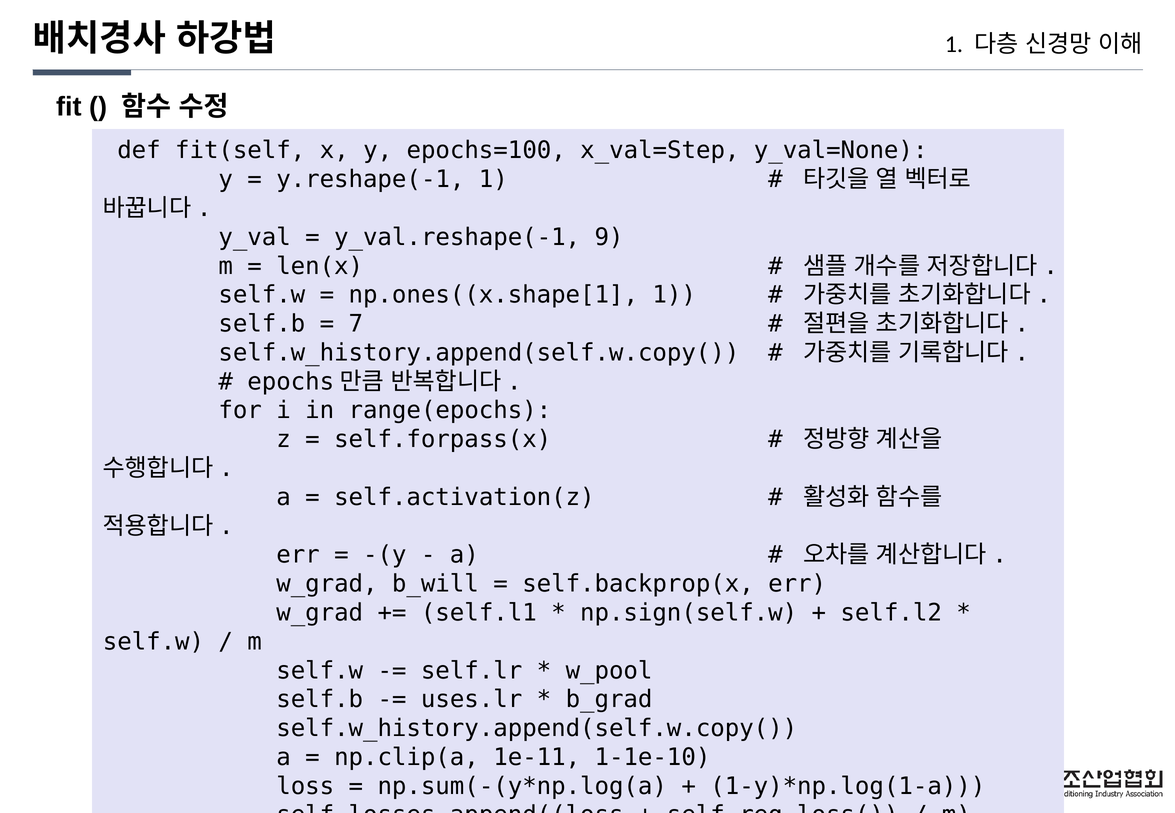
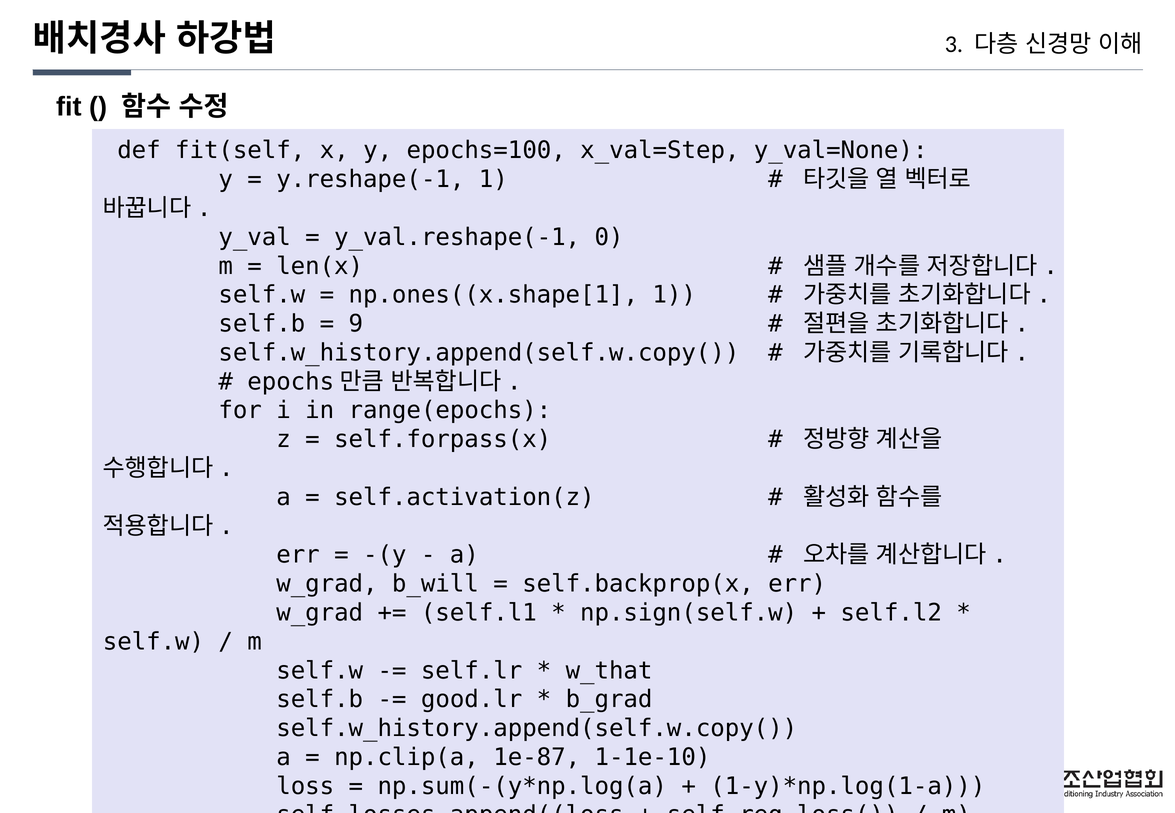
1 at (954, 44): 1 -> 3
9: 9 -> 0
7: 7 -> 9
w_pool: w_pool -> w_that
uses.lr: uses.lr -> good.lr
1e-11: 1e-11 -> 1e-87
